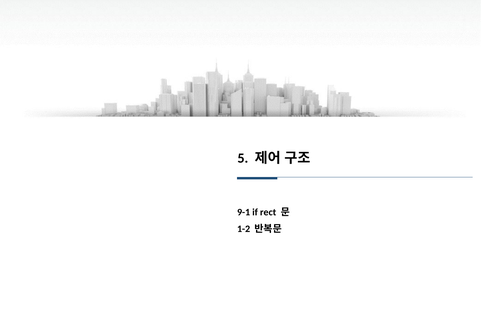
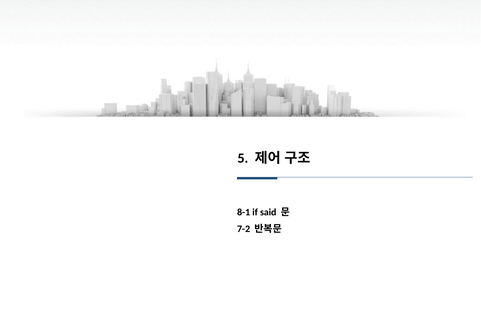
9-1: 9-1 -> 8-1
rect: rect -> said
1-2: 1-2 -> 7-2
